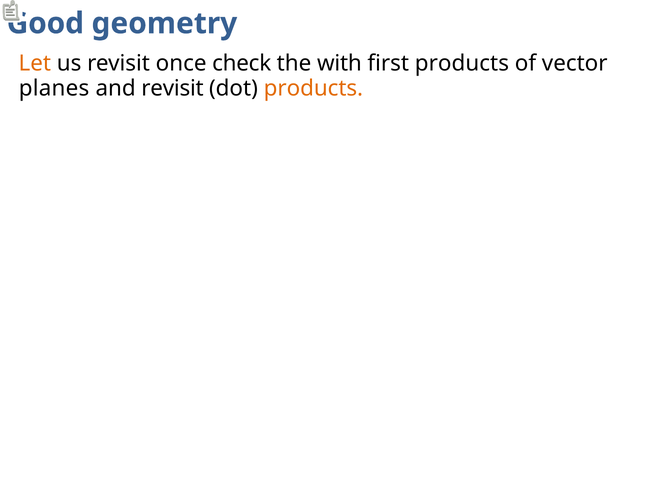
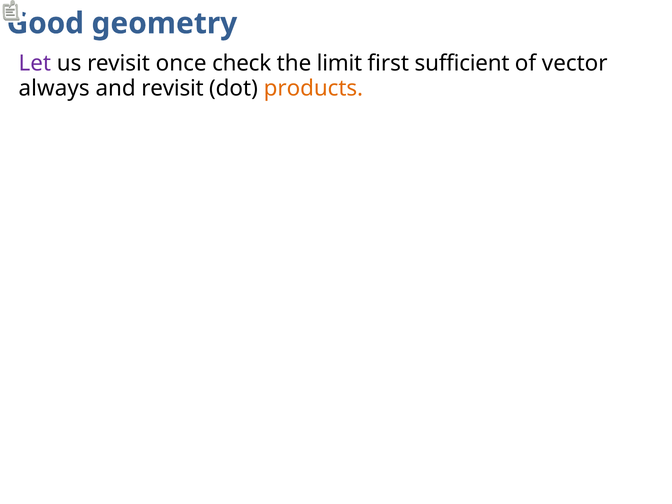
Let colour: orange -> purple
with: with -> limit
first products: products -> sufficient
planes: planes -> always
